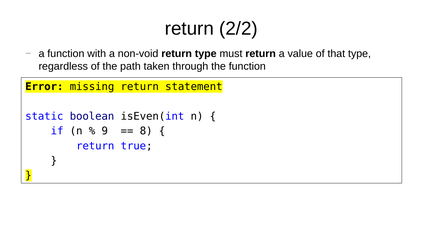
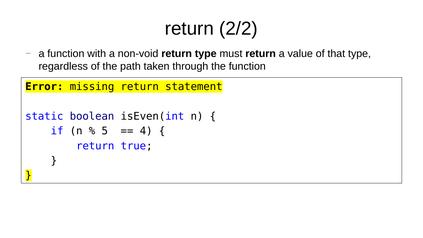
9: 9 -> 5
8: 8 -> 4
